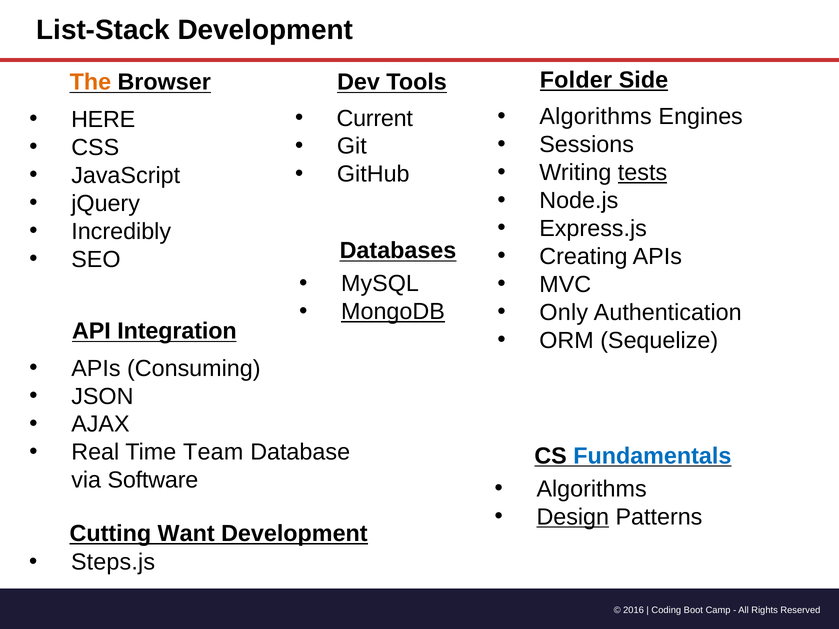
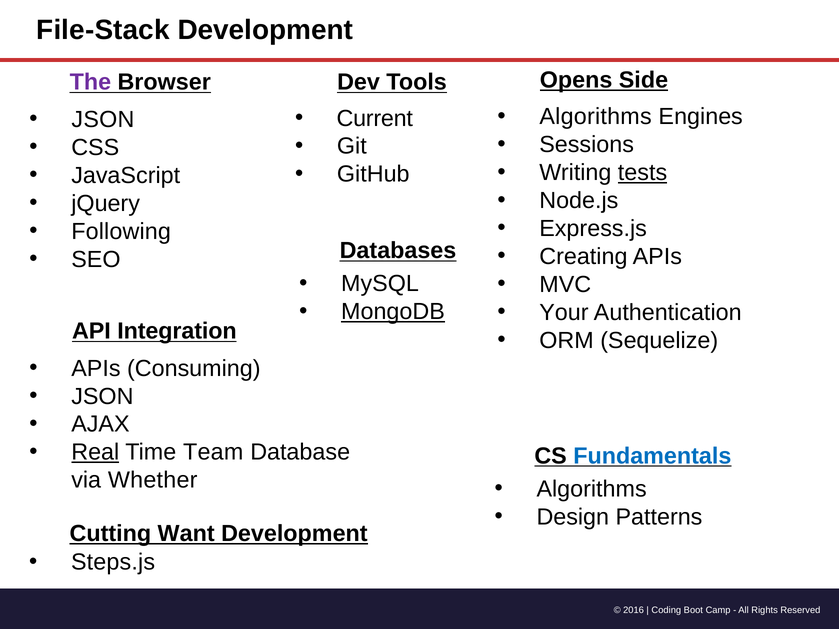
List-Stack: List-Stack -> File-Stack
The colour: orange -> purple
Folder: Folder -> Opens
HERE at (103, 120): HERE -> JSON
Incredibly: Incredibly -> Following
Only: Only -> Your
Real underline: none -> present
Software: Software -> Whether
Design underline: present -> none
